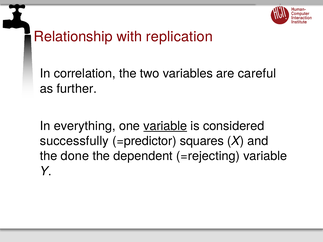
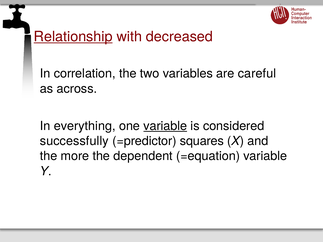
Relationship underline: none -> present
replication: replication -> decreased
further: further -> across
done: done -> more
=rejecting: =rejecting -> =equation
